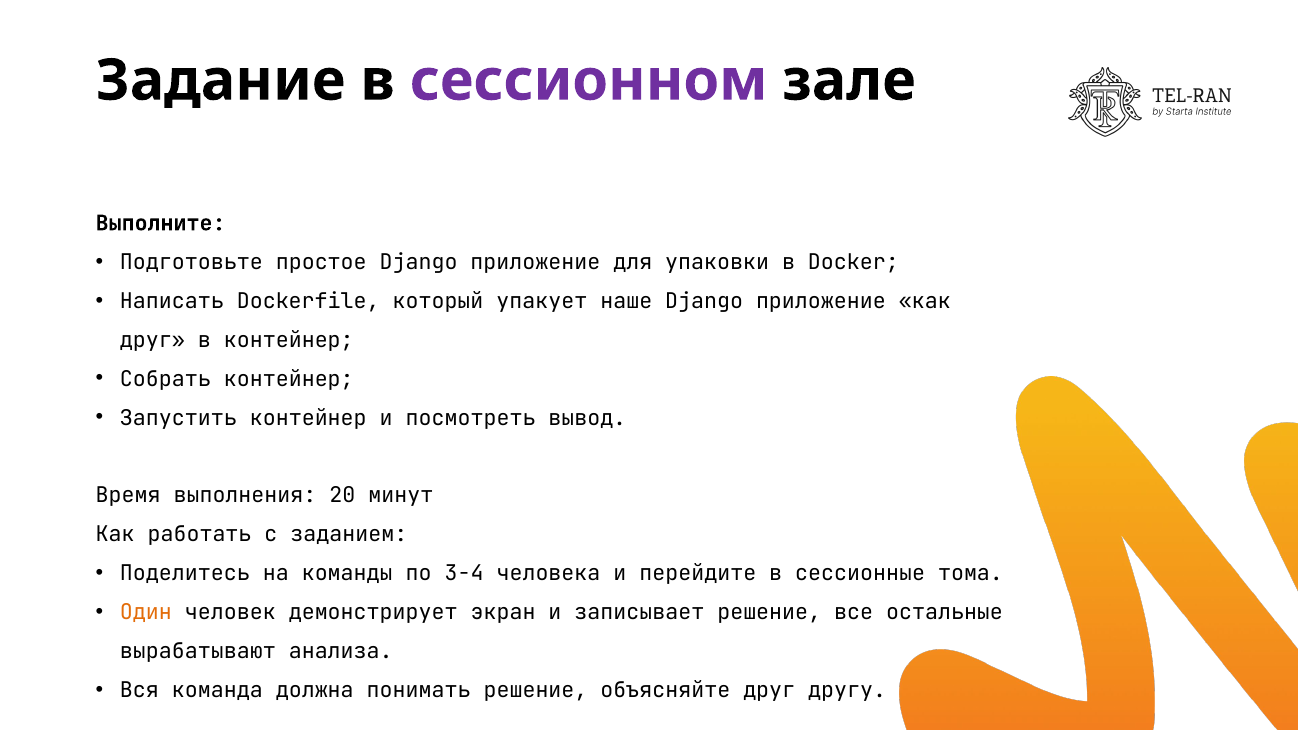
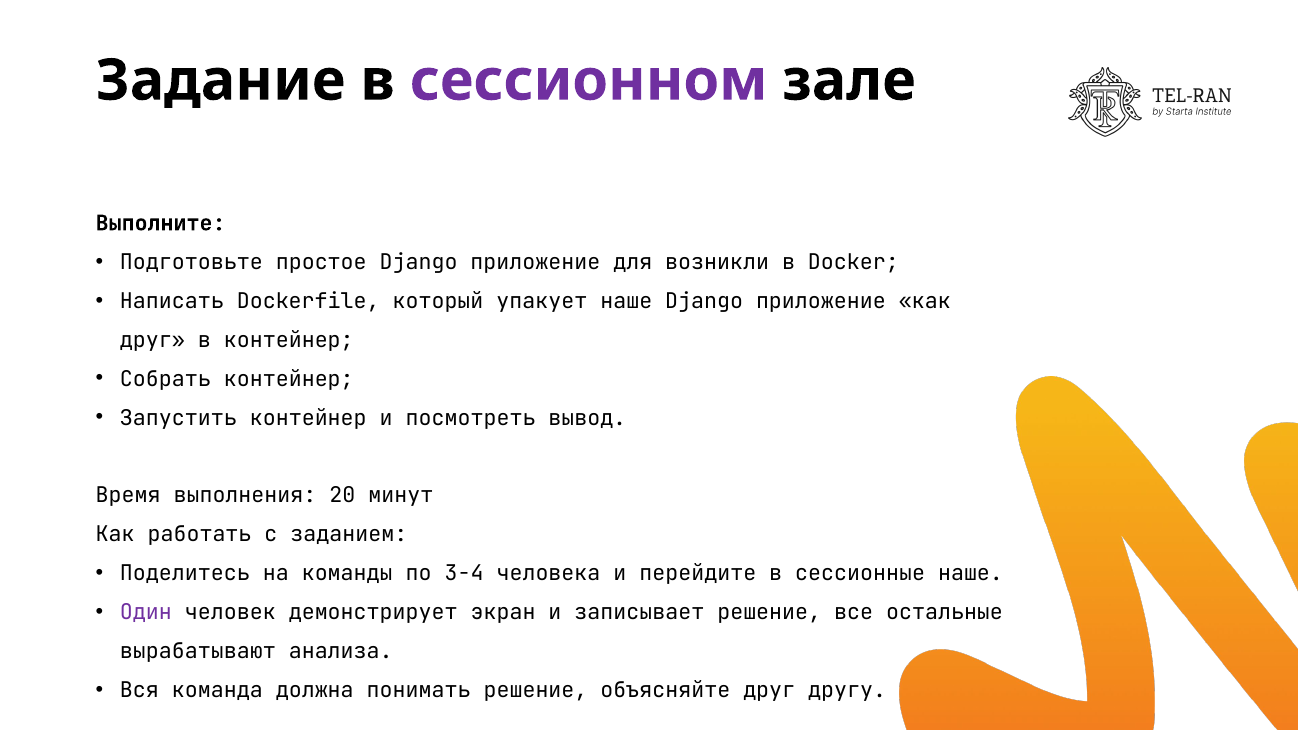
упаковки: упаковки -> возникли
сессионные тома: тома -> наше
Один colour: orange -> purple
